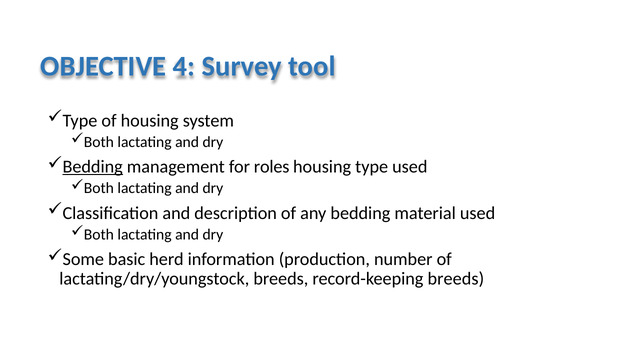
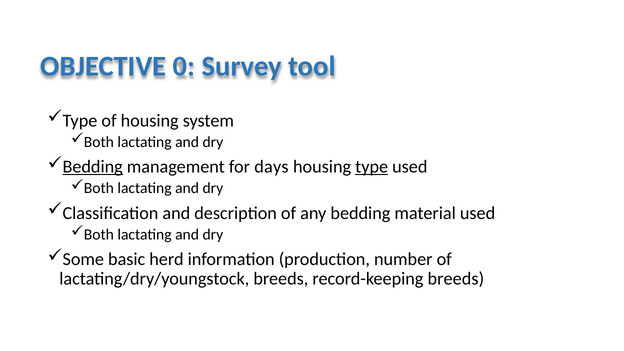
4: 4 -> 0
roles: roles -> days
type at (372, 167) underline: none -> present
